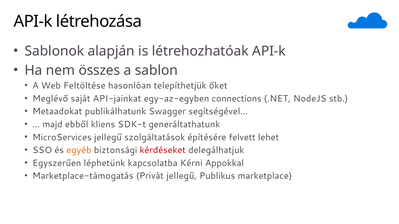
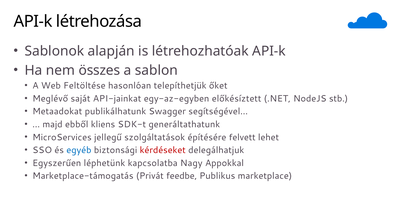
connections: connections -> előkésíztett
egyéb colour: orange -> blue
Kérni: Kérni -> Nagy
Privát jellegű: jellegű -> feedbe
